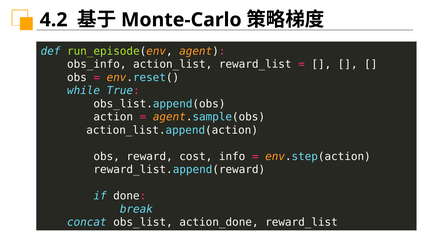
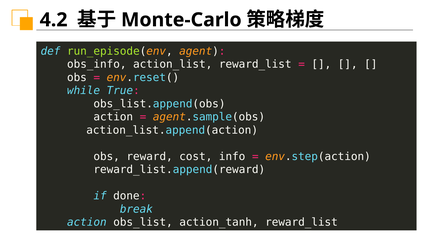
concat at (87, 222): concat -> action
action_done: action_done -> action_tanh
